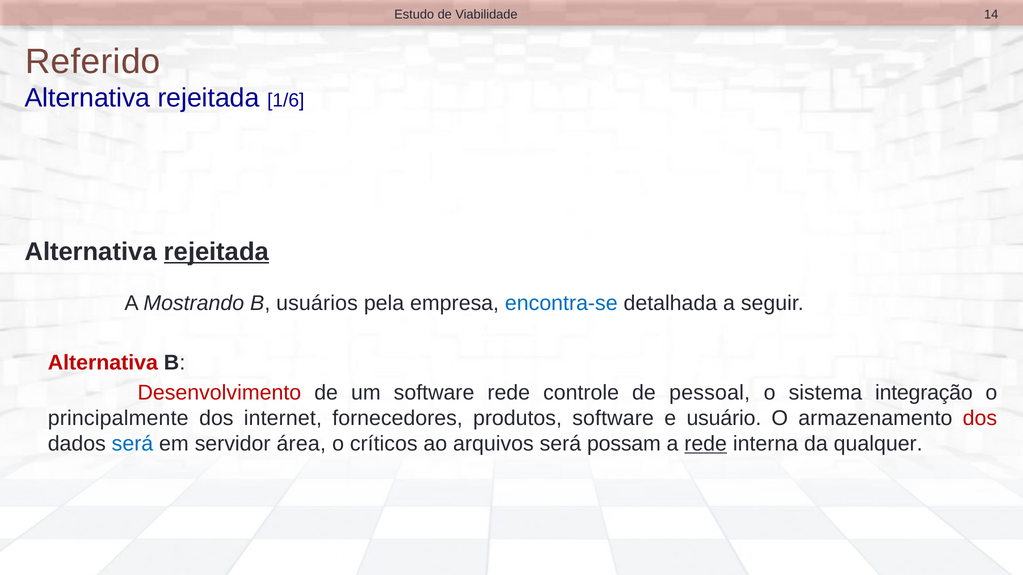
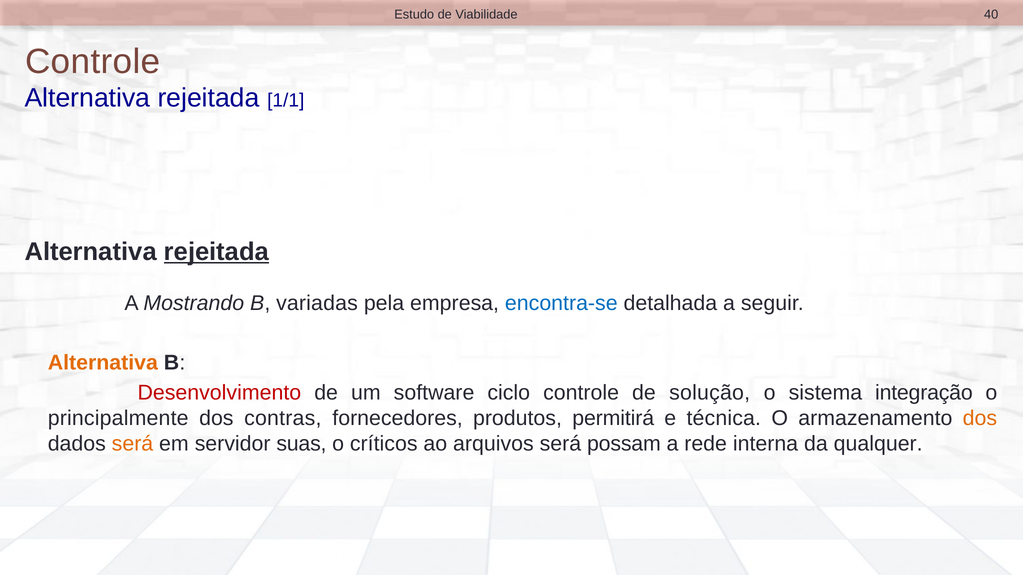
14: 14 -> 40
Referido at (93, 61): Referido -> Controle
1/6: 1/6 -> 1/1
usuários: usuários -> variadas
Alternativa at (103, 363) colour: red -> orange
software rede: rede -> ciclo
pessoal: pessoal -> solução
internet: internet -> contras
produtos software: software -> permitirá
usuário: usuário -> técnica
dos at (980, 419) colour: red -> orange
será at (132, 444) colour: blue -> orange
área: área -> suas
rede at (706, 444) underline: present -> none
